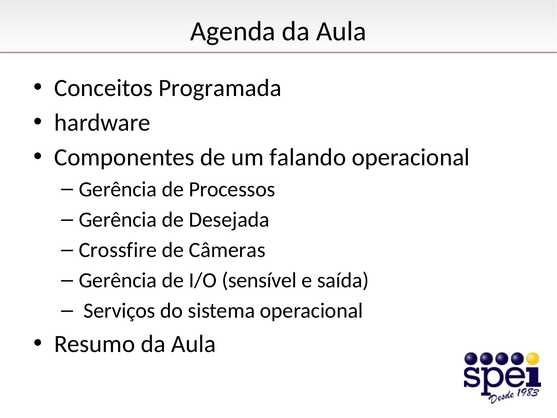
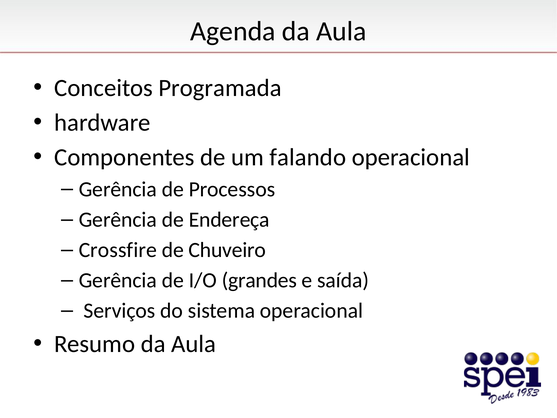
Desejada: Desejada -> Endereça
Câmeras: Câmeras -> Chuveiro
sensível: sensível -> grandes
